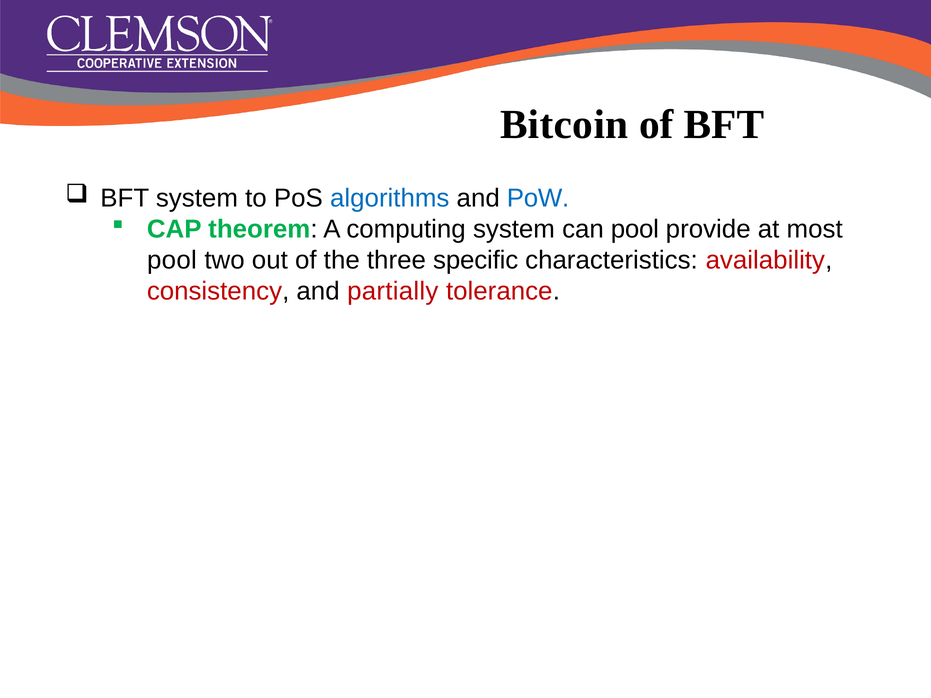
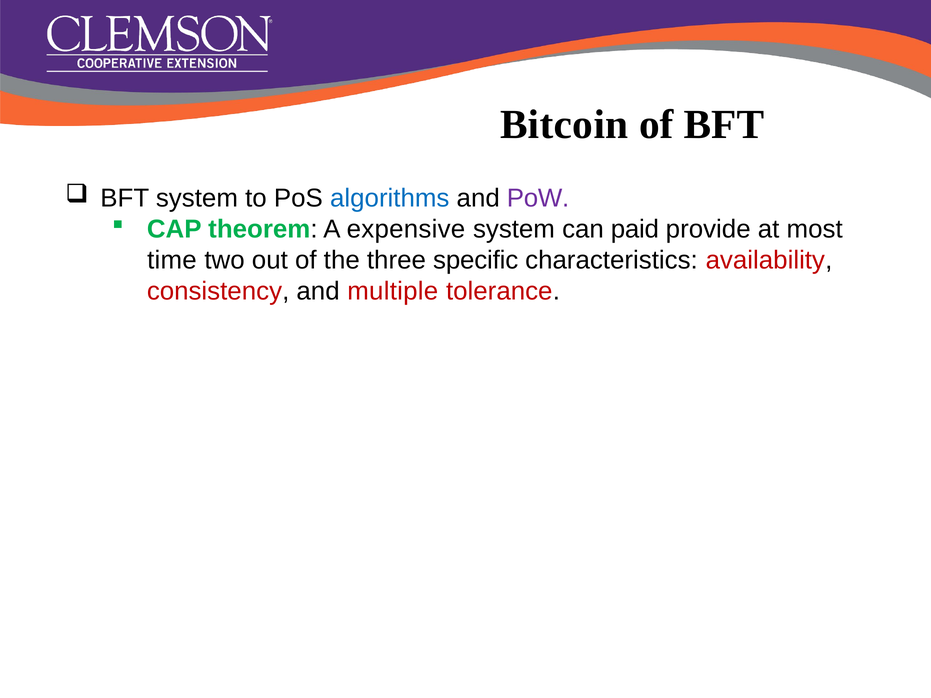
PoW colour: blue -> purple
computing: computing -> expensive
can pool: pool -> paid
pool at (172, 260): pool -> time
partially: partially -> multiple
